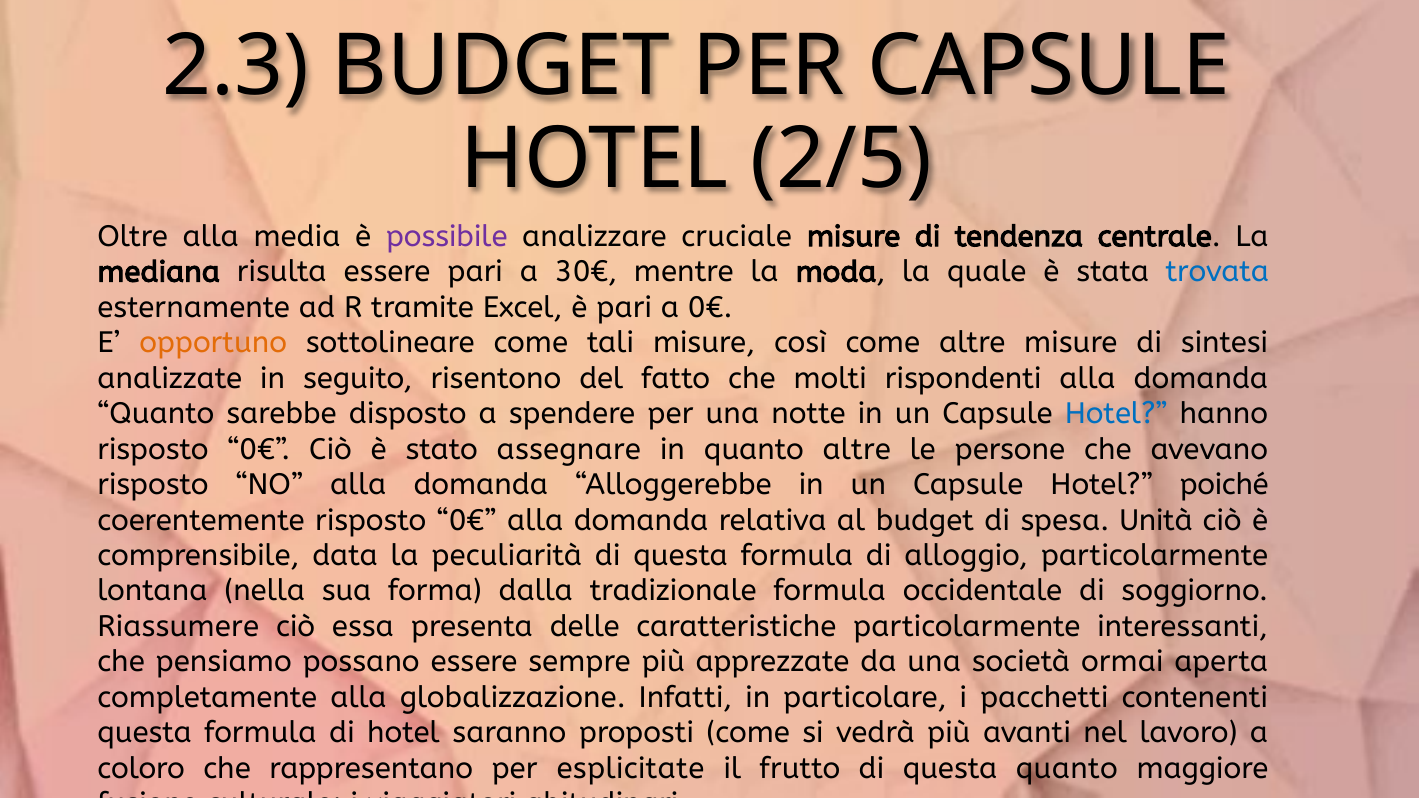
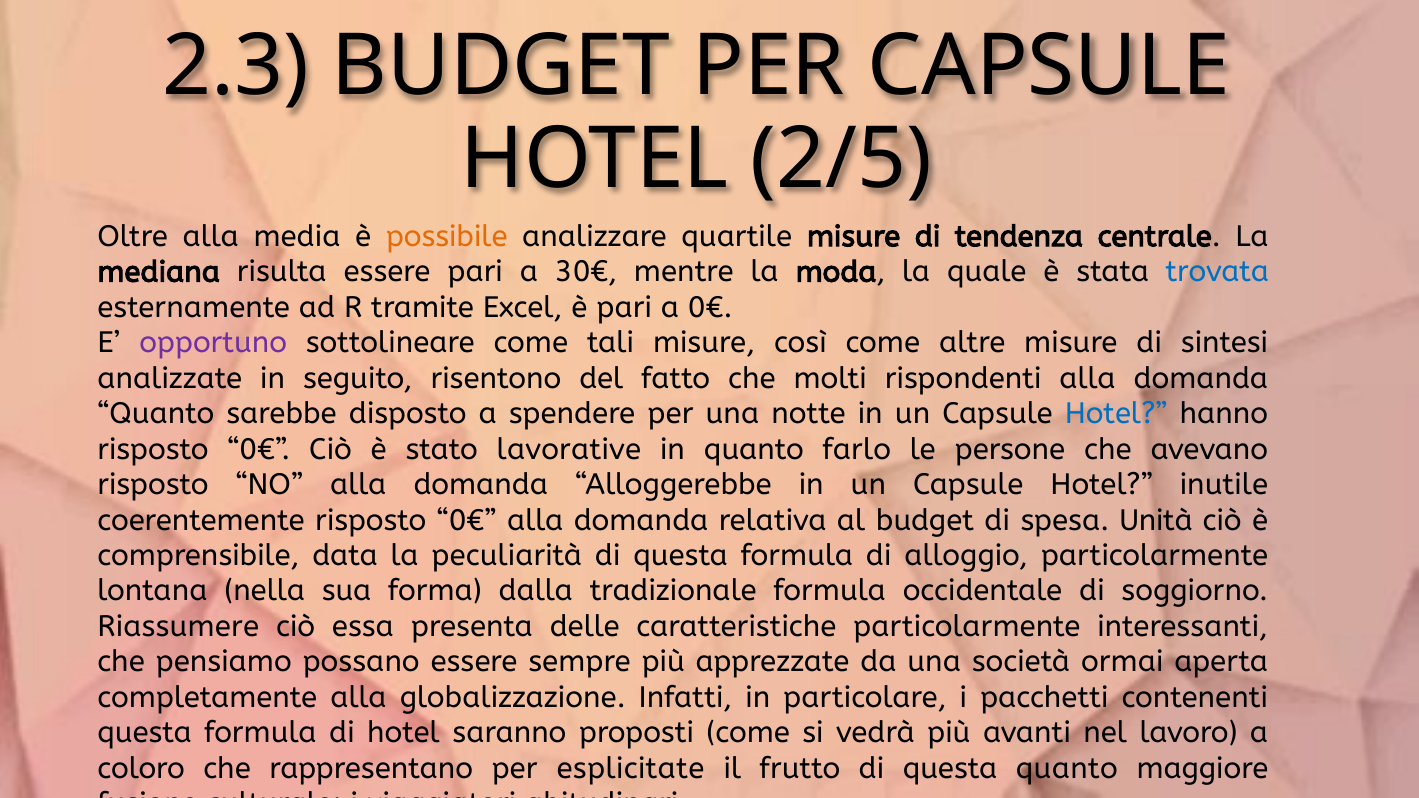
possibile colour: purple -> orange
cruciale: cruciale -> quartile
opportuno colour: orange -> purple
assegnare: assegnare -> lavorative
quanto altre: altre -> farlo
poiché: poiché -> inutile
